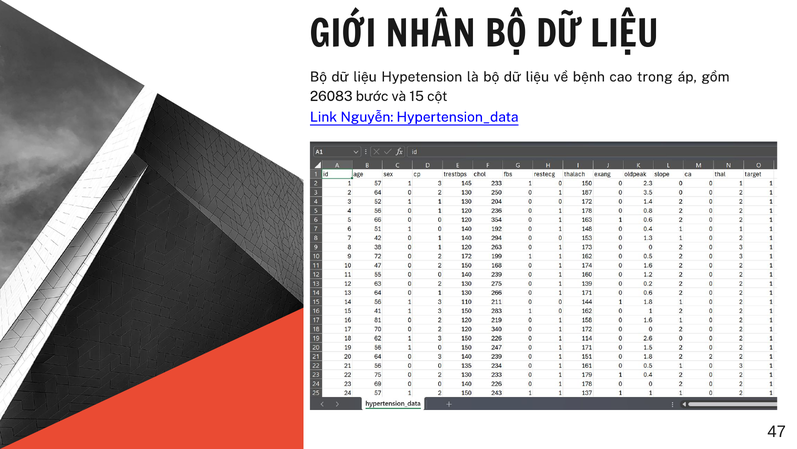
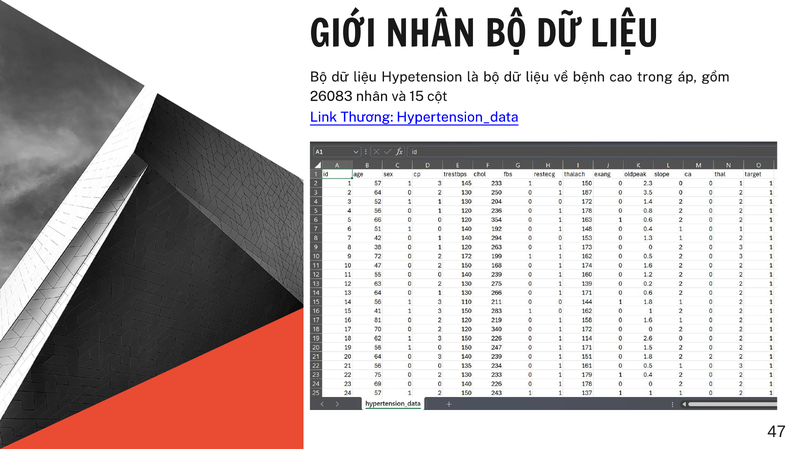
26083 bước: bước -> nhân
Nguyễn: Nguyễn -> Thương
